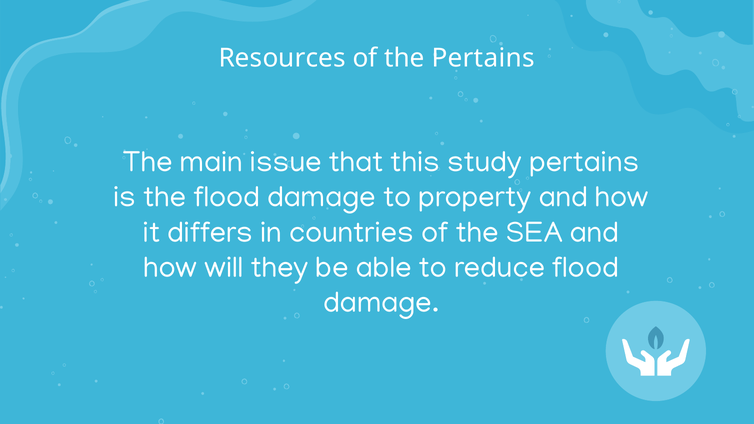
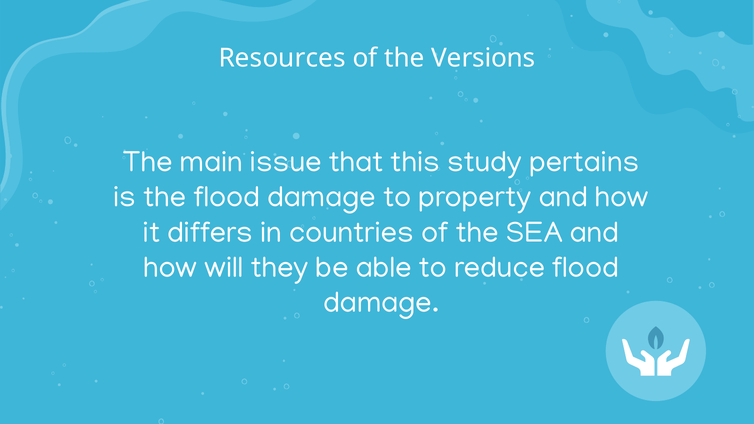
the Pertains: Pertains -> Versions
